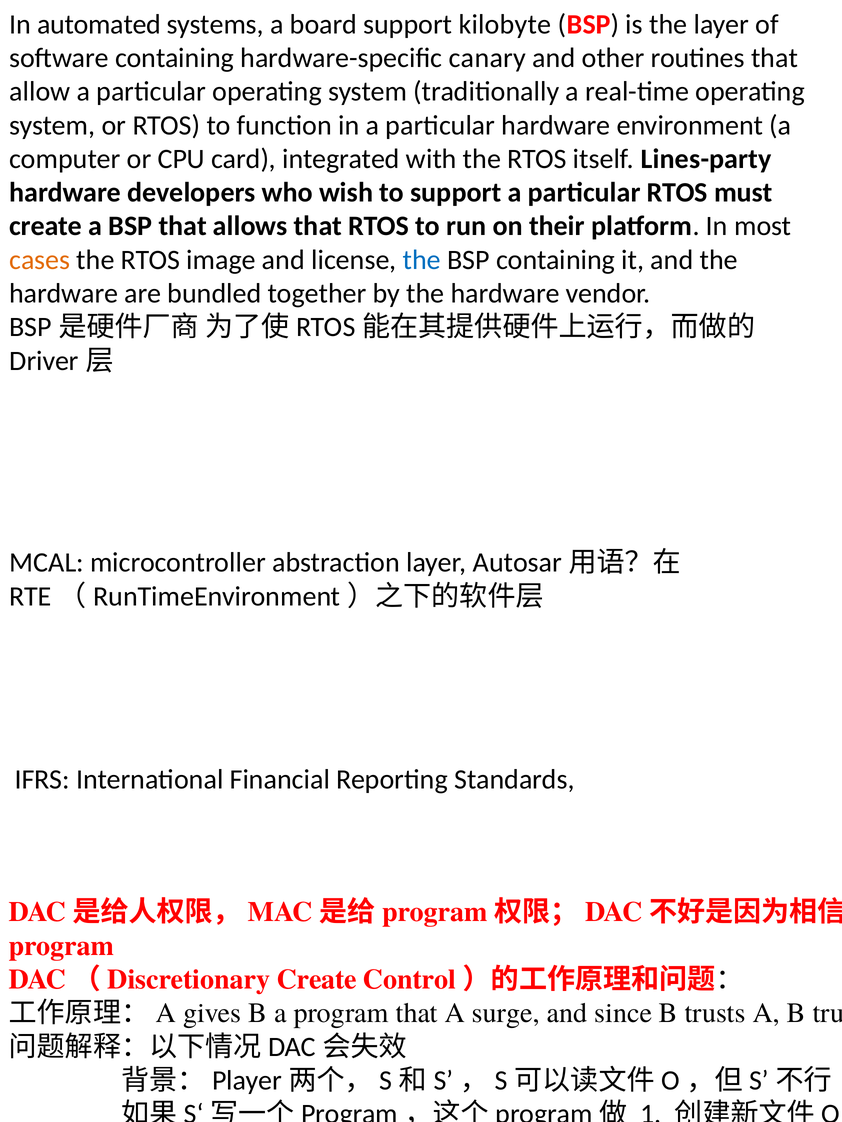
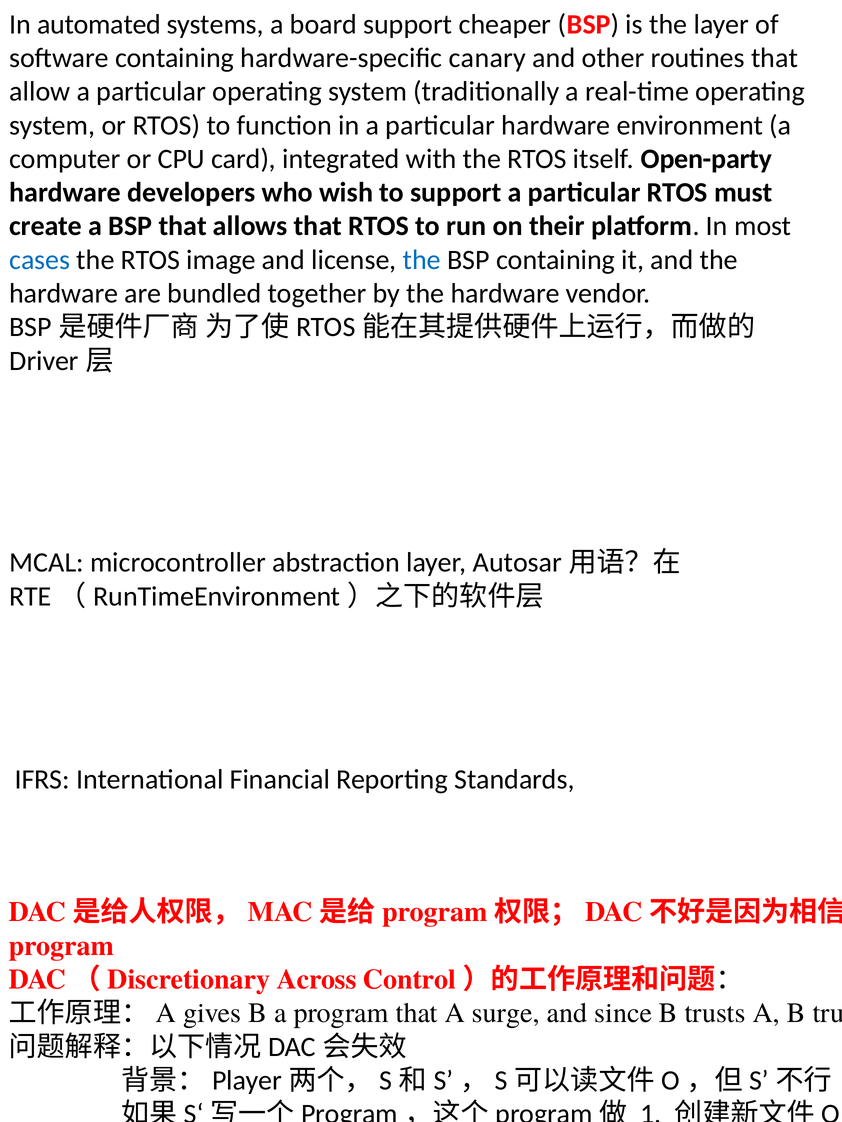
kilobyte: kilobyte -> cheaper
Lines-party: Lines-party -> Open-party
cases colour: orange -> blue
DAC（Discretionary Create: Create -> Across
